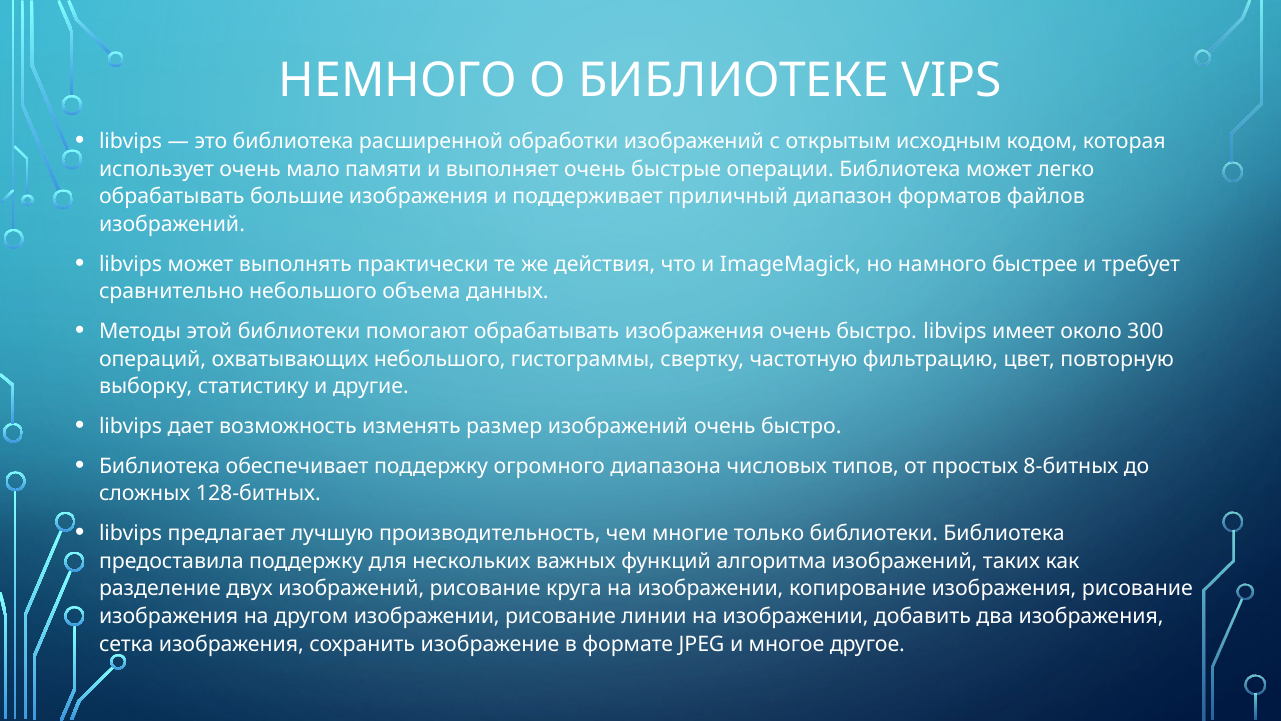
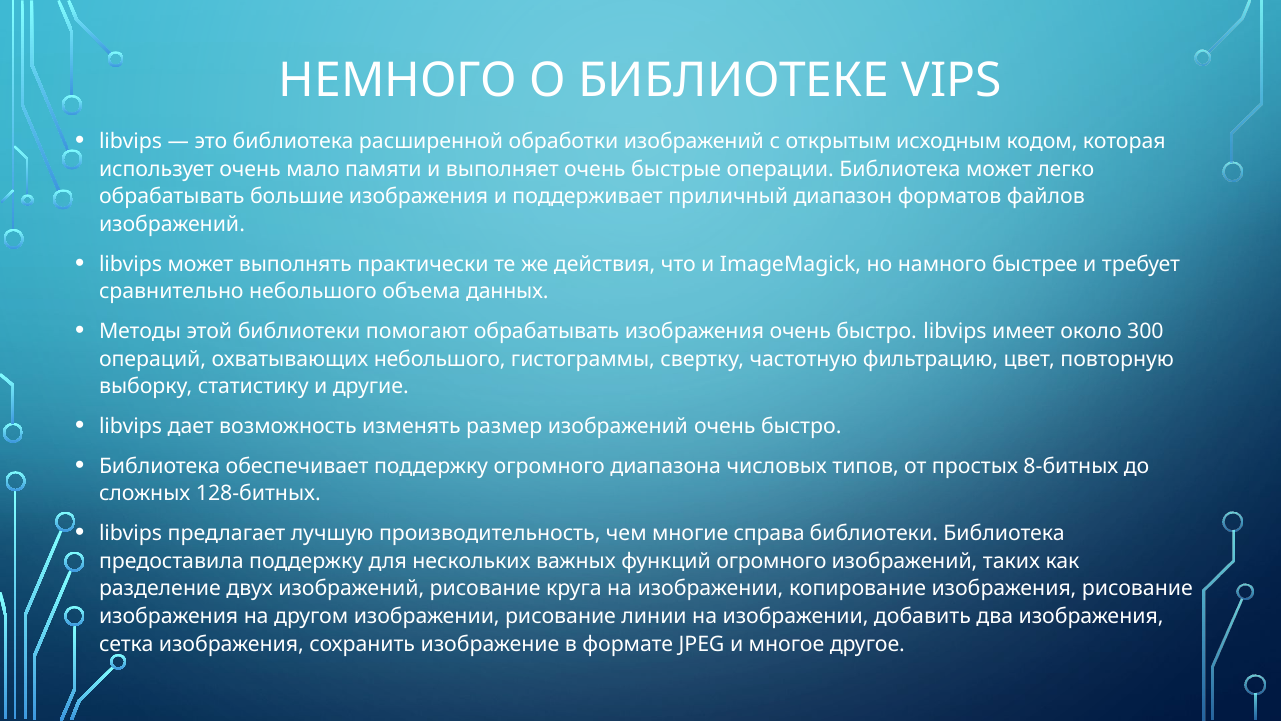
только: только -> справа
функций алгоритма: алгоритма -> огромного
